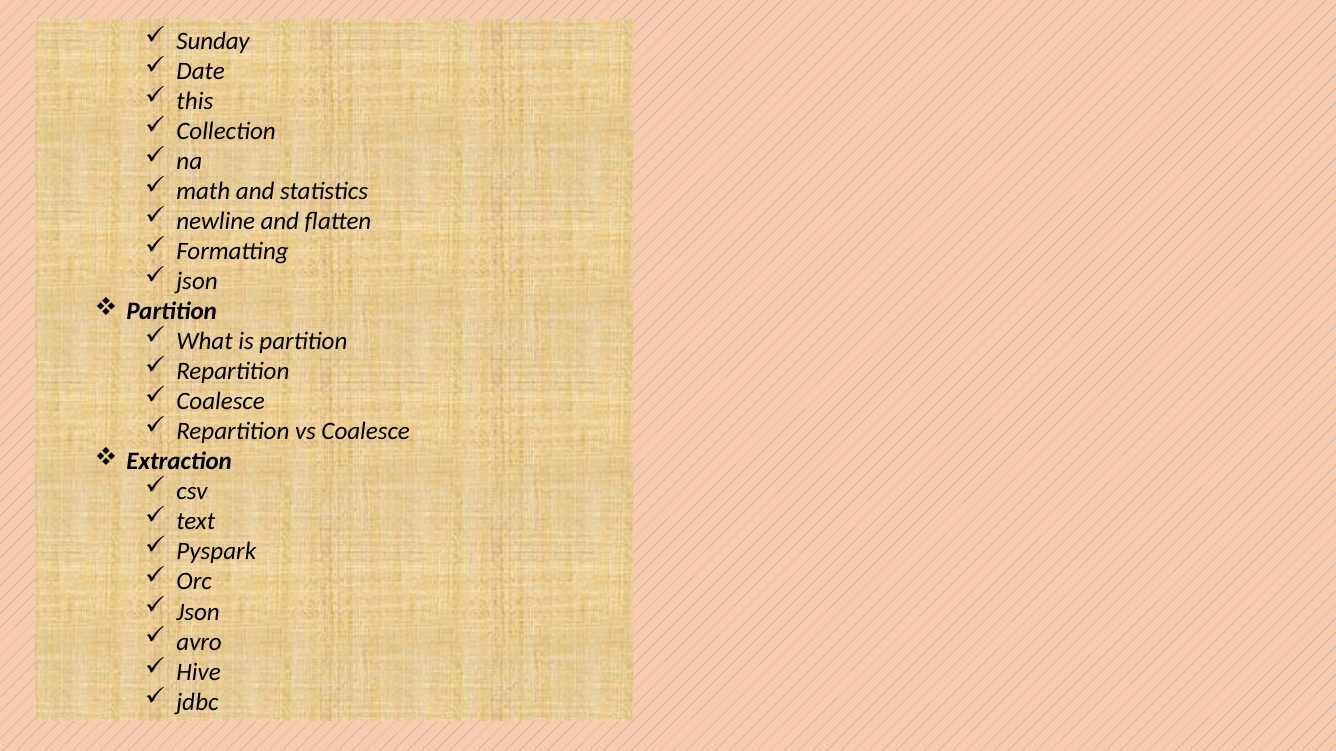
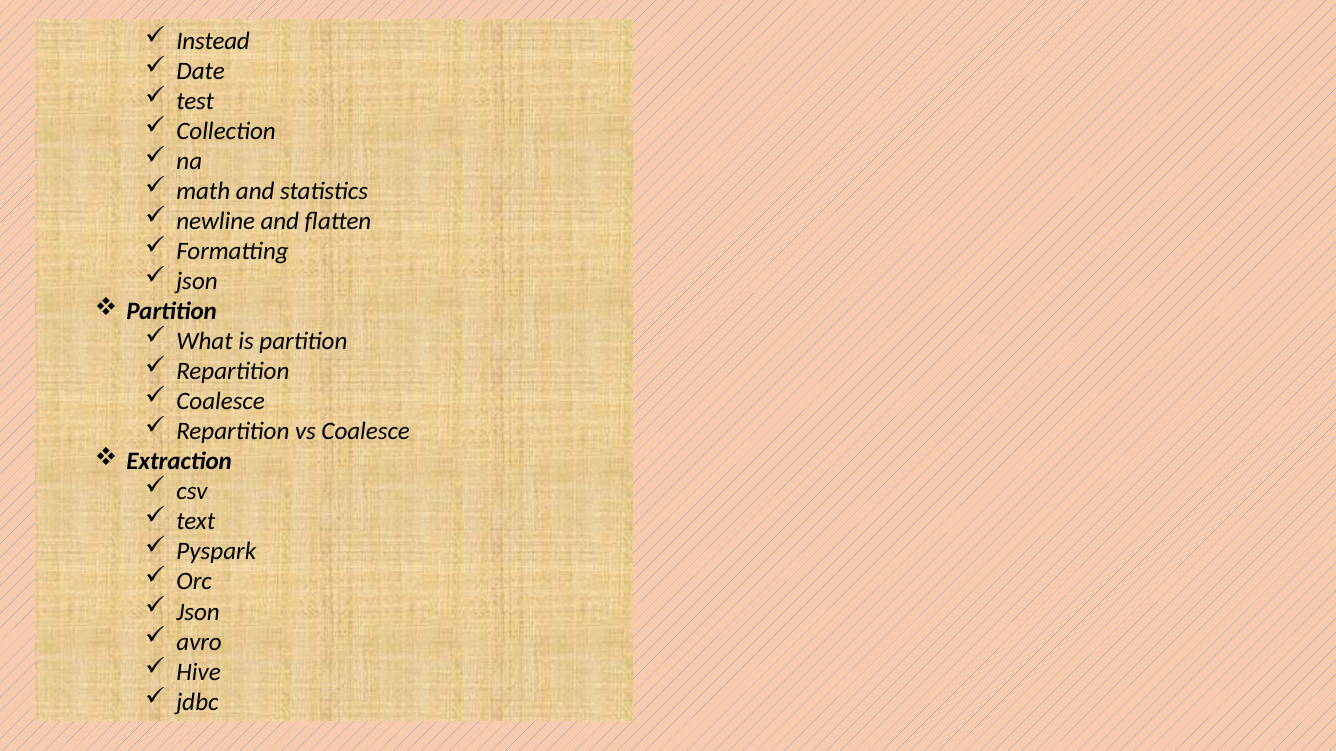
Sunday: Sunday -> Instead
this: this -> test
